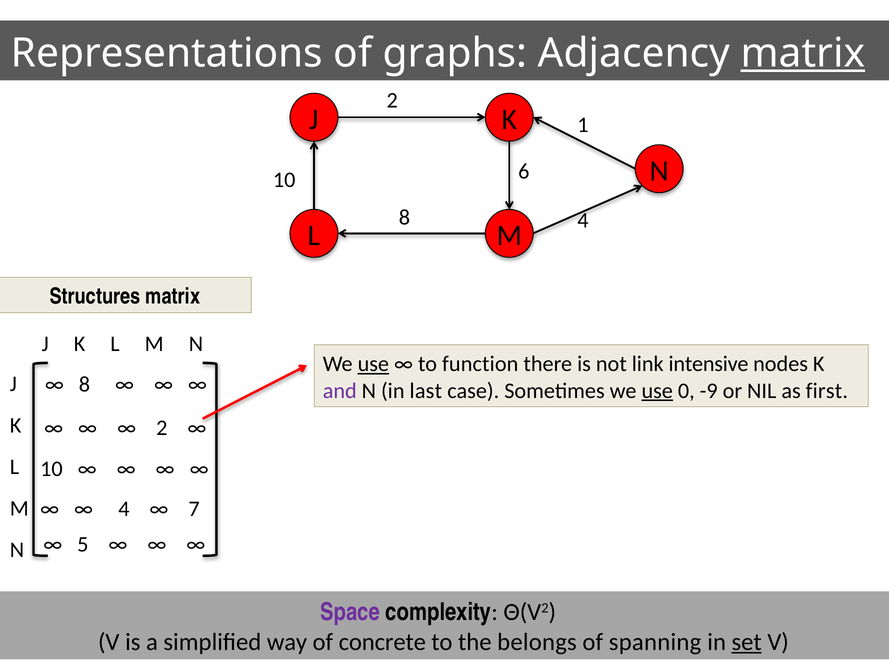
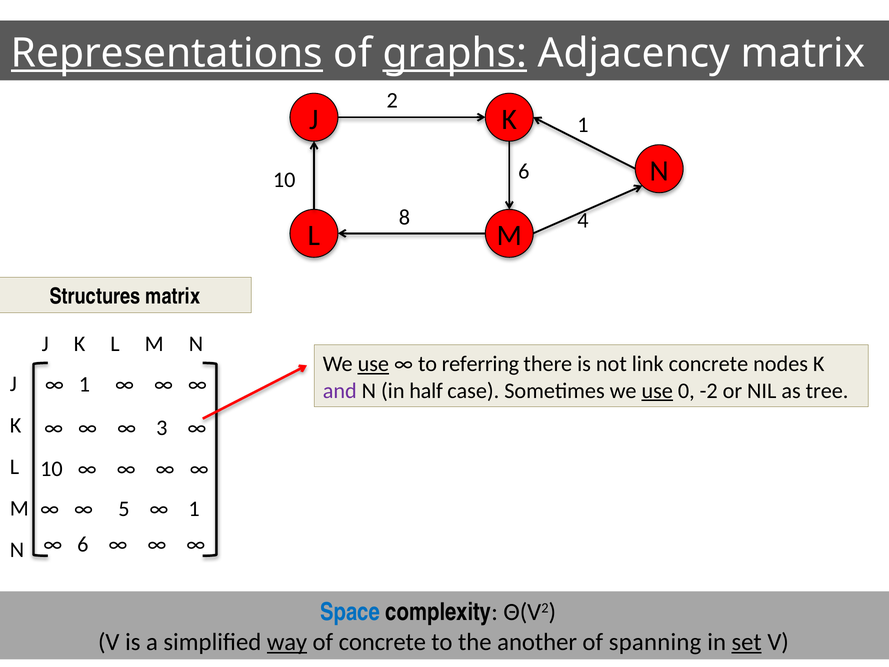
Representations underline: none -> present
graphs underline: none -> present
matrix at (803, 53) underline: present -> none
function: function -> referring
link intensive: intensive -> concrete
8 at (84, 384): 8 -> 1
last: last -> half
-9: -9 -> -2
first: first -> tree
2 at (162, 428): 2 -> 3
4 at (124, 509): 4 -> 5
7 at (194, 509): 7 -> 1
5 at (83, 544): 5 -> 6
Space colour: purple -> blue
way underline: none -> present
belongs: belongs -> another
